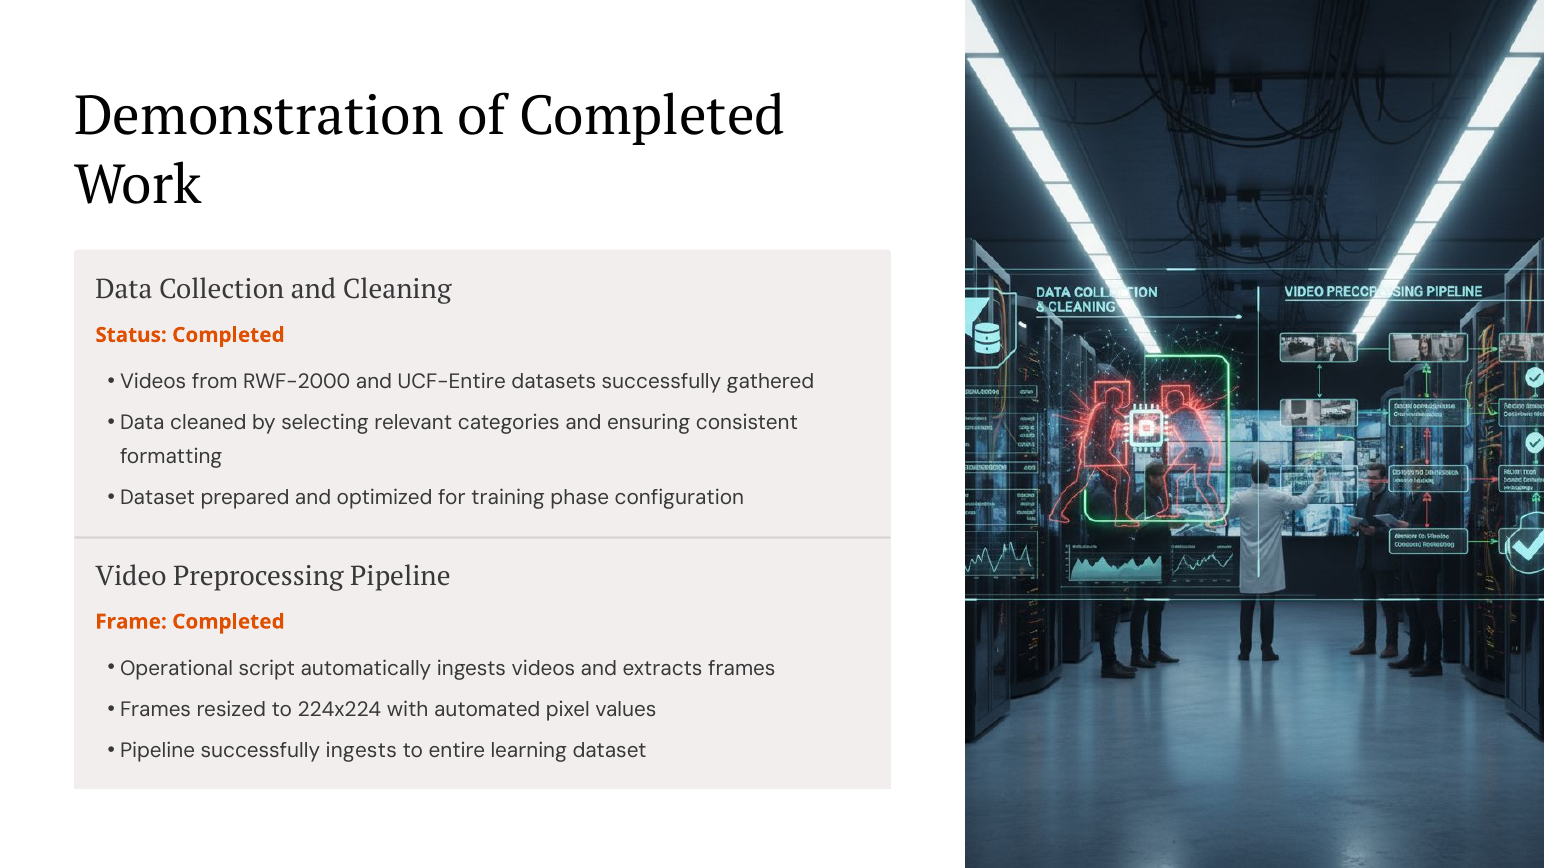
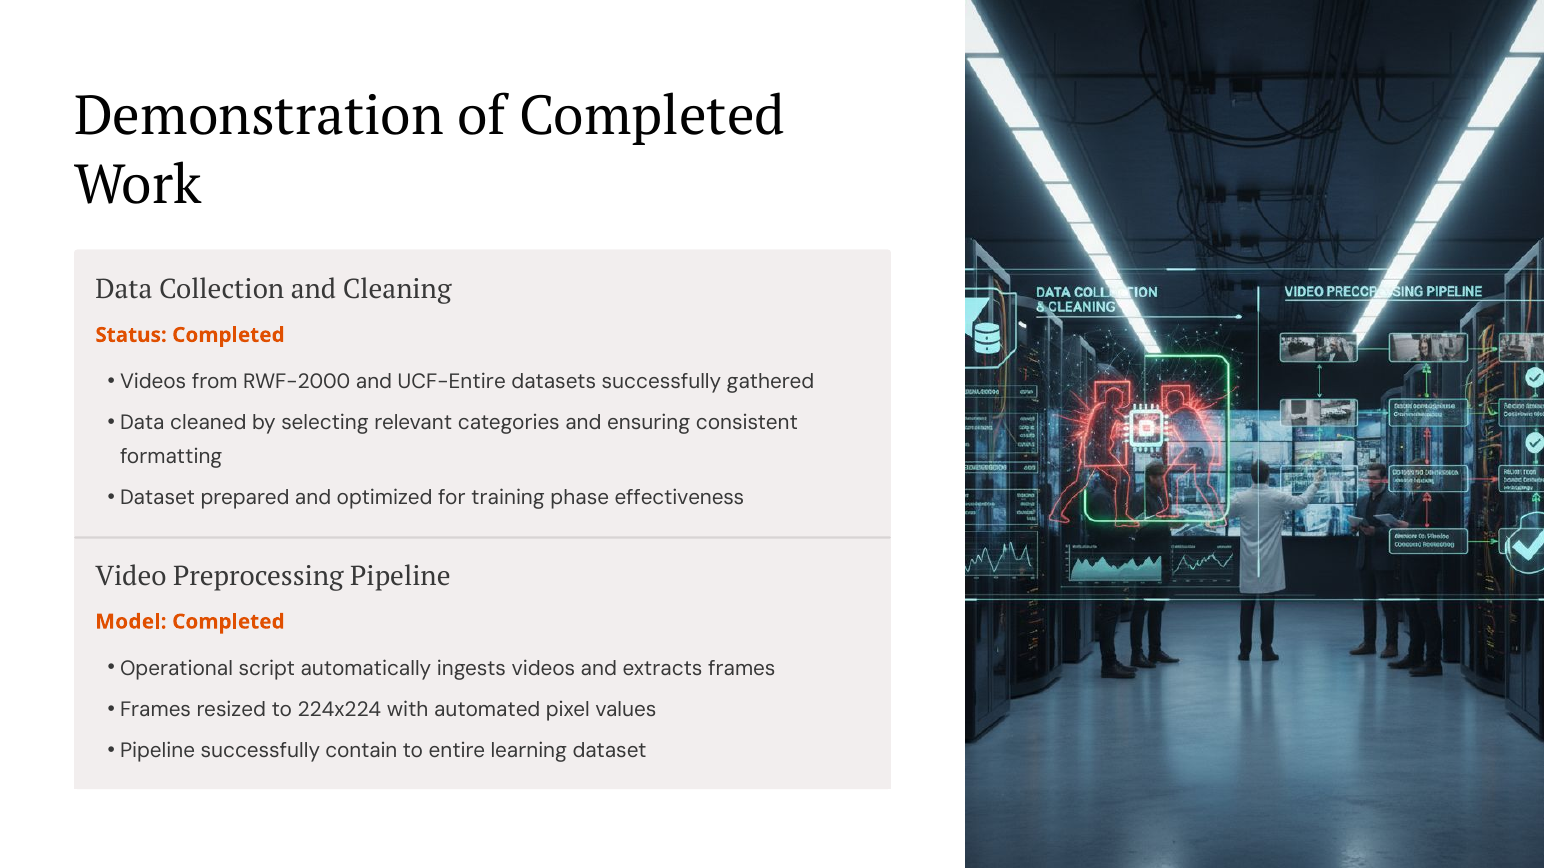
configuration: configuration -> effectiveness
Frame: Frame -> Model
successfully ingests: ingests -> contain
